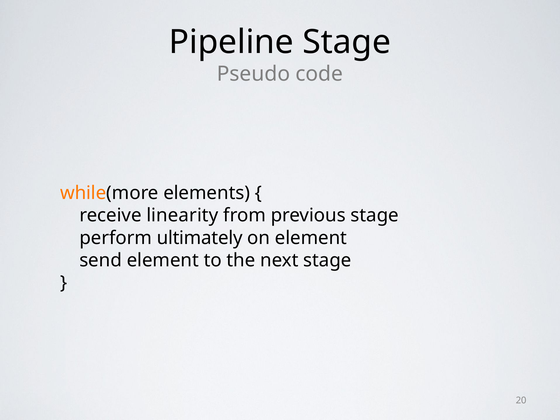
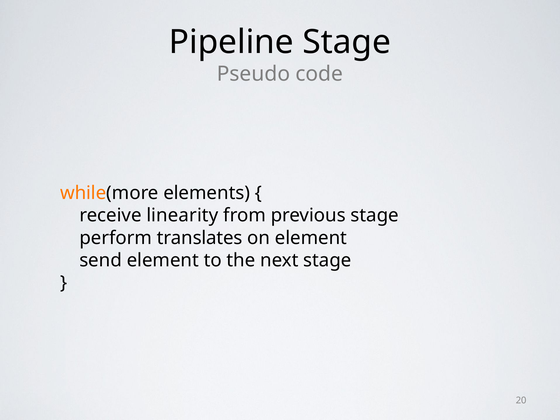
ultimately: ultimately -> translates
